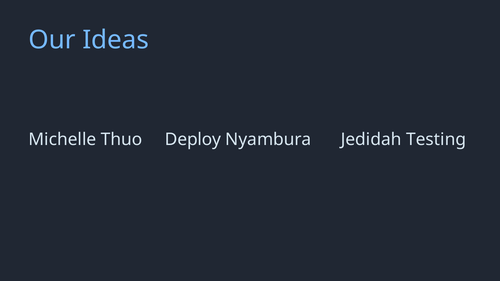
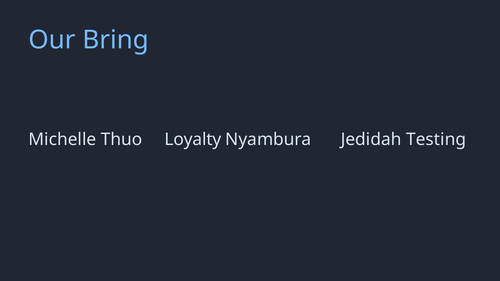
Ideas: Ideas -> Bring
Deploy: Deploy -> Loyalty
